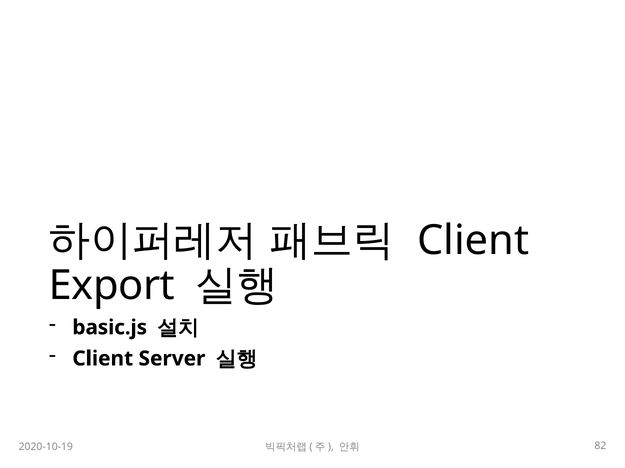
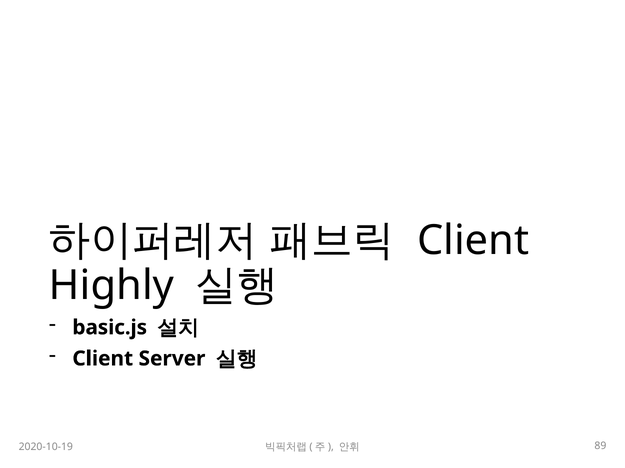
Export: Export -> Highly
82: 82 -> 89
